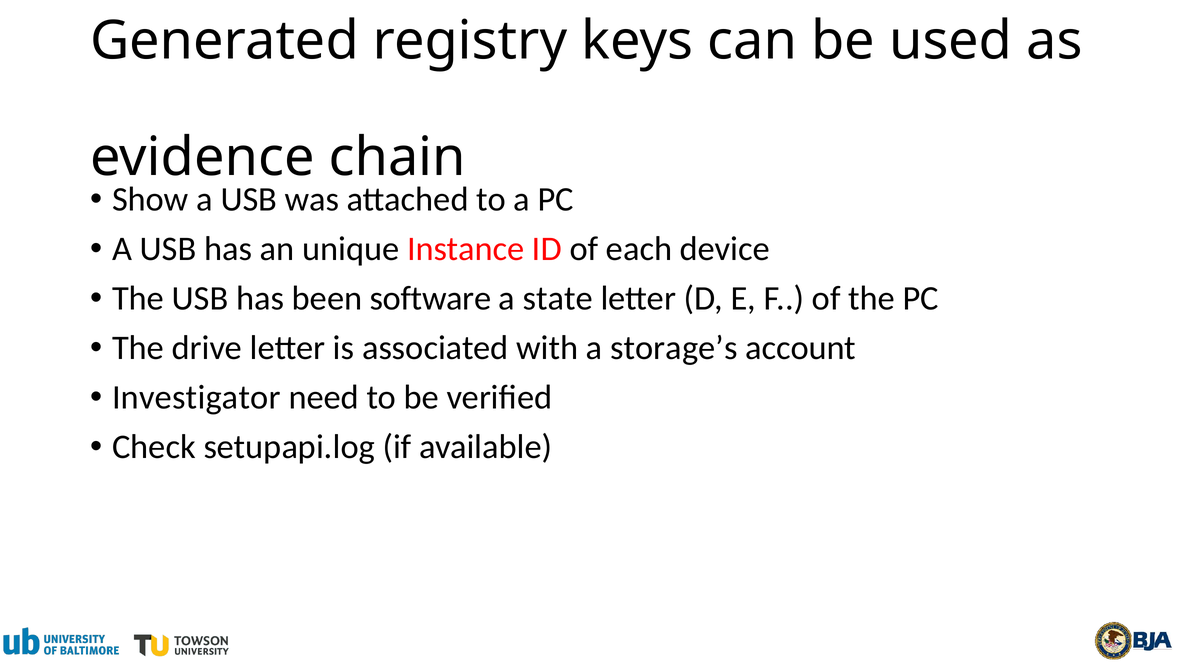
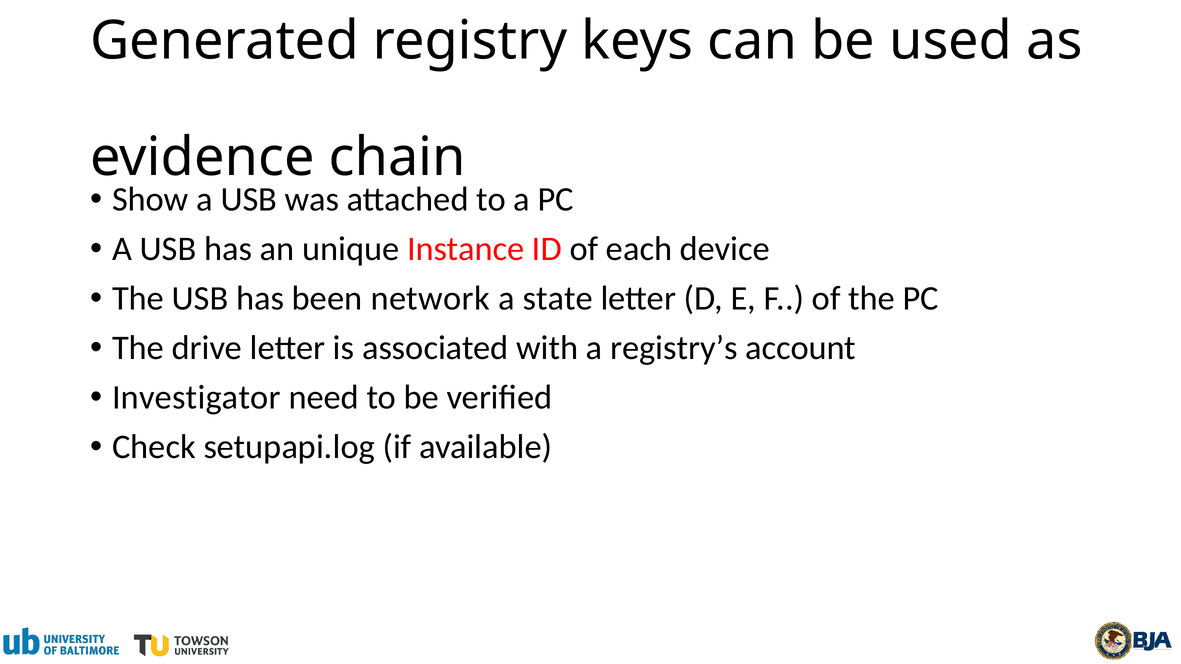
software: software -> network
storage’s: storage’s -> registry’s
